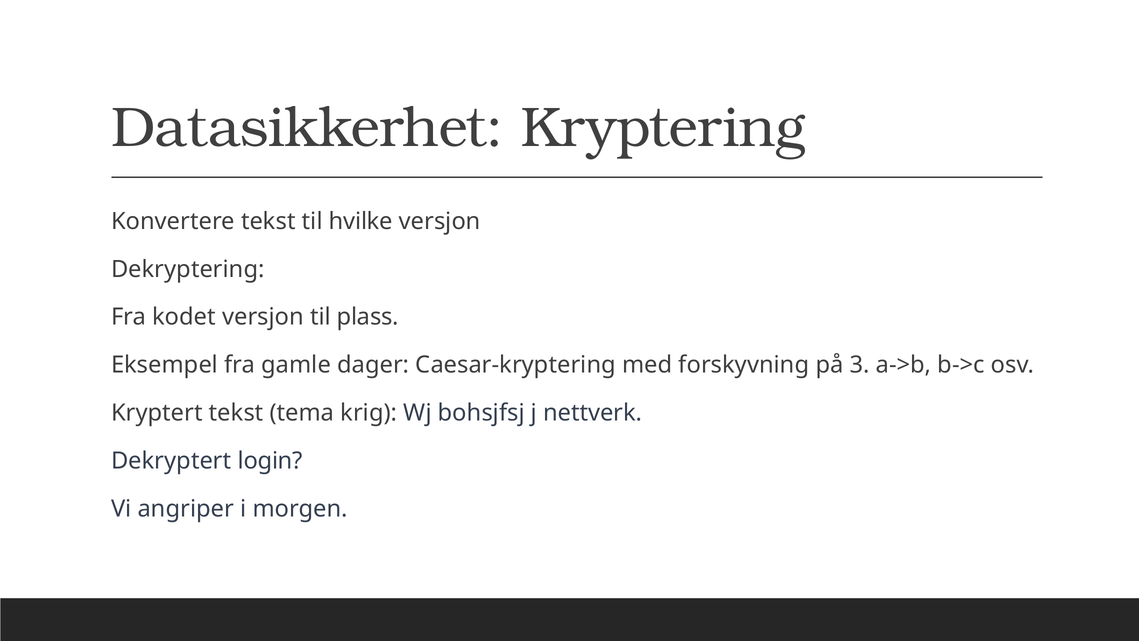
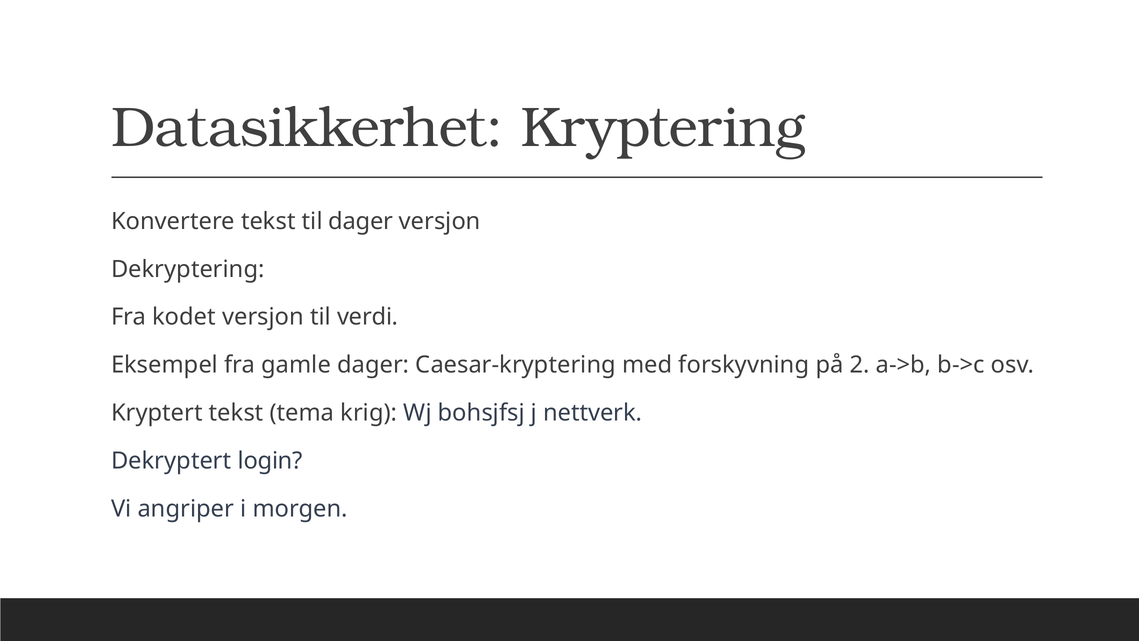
til hvilke: hvilke -> dager
plass: plass -> verdi
3: 3 -> 2
